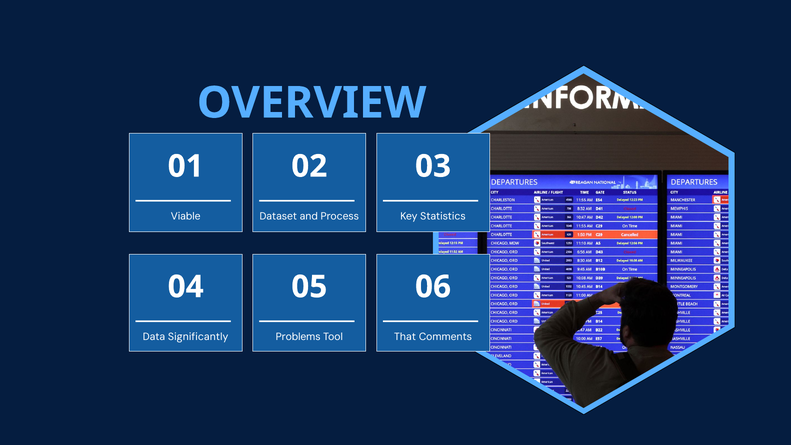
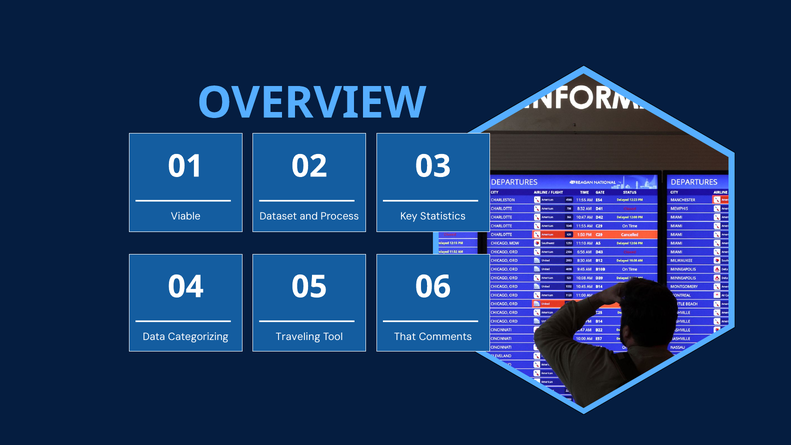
Significantly: Significantly -> Categorizing
Problems: Problems -> Traveling
